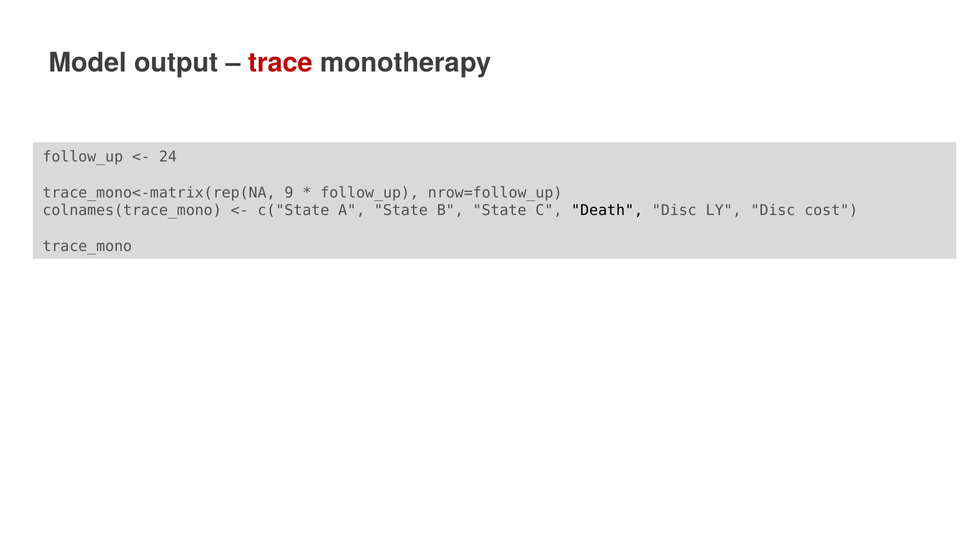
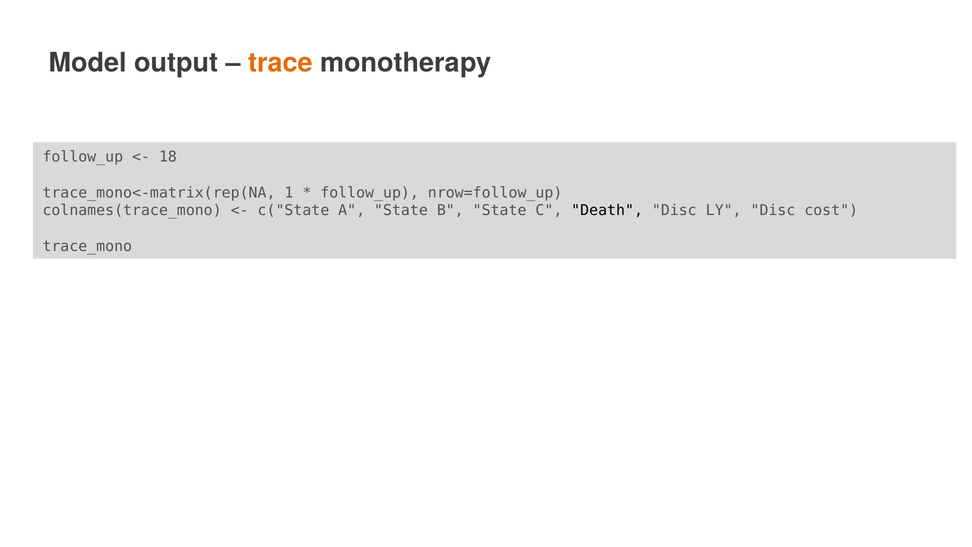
trace colour: red -> orange
24: 24 -> 18
9: 9 -> 1
